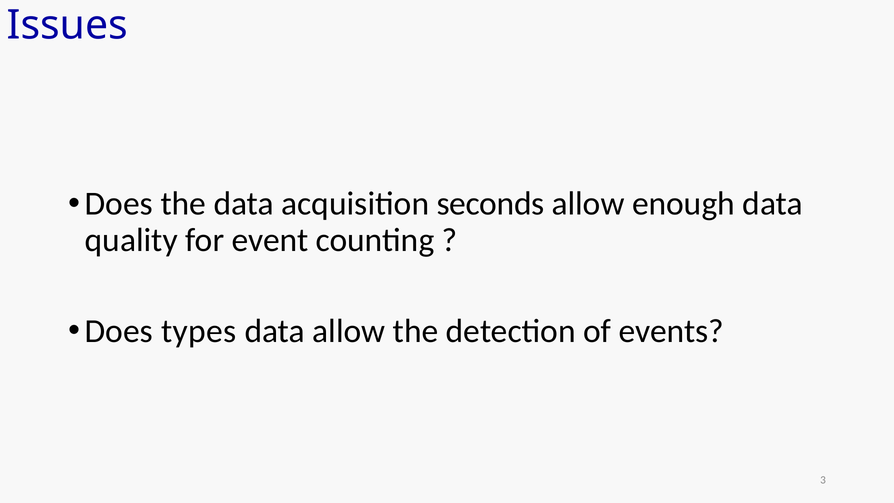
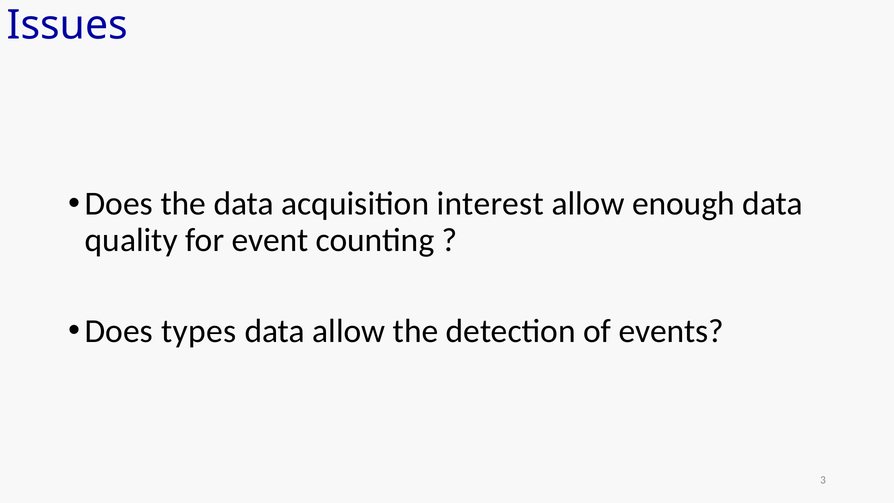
seconds: seconds -> interest
